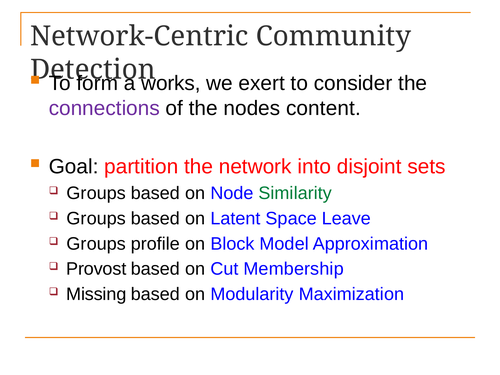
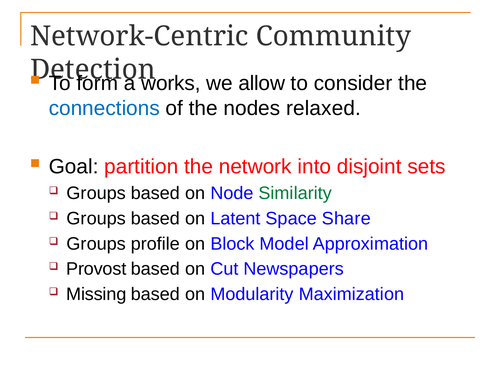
exert: exert -> allow
connections colour: purple -> blue
content: content -> relaxed
Leave: Leave -> Share
Membership: Membership -> Newspapers
